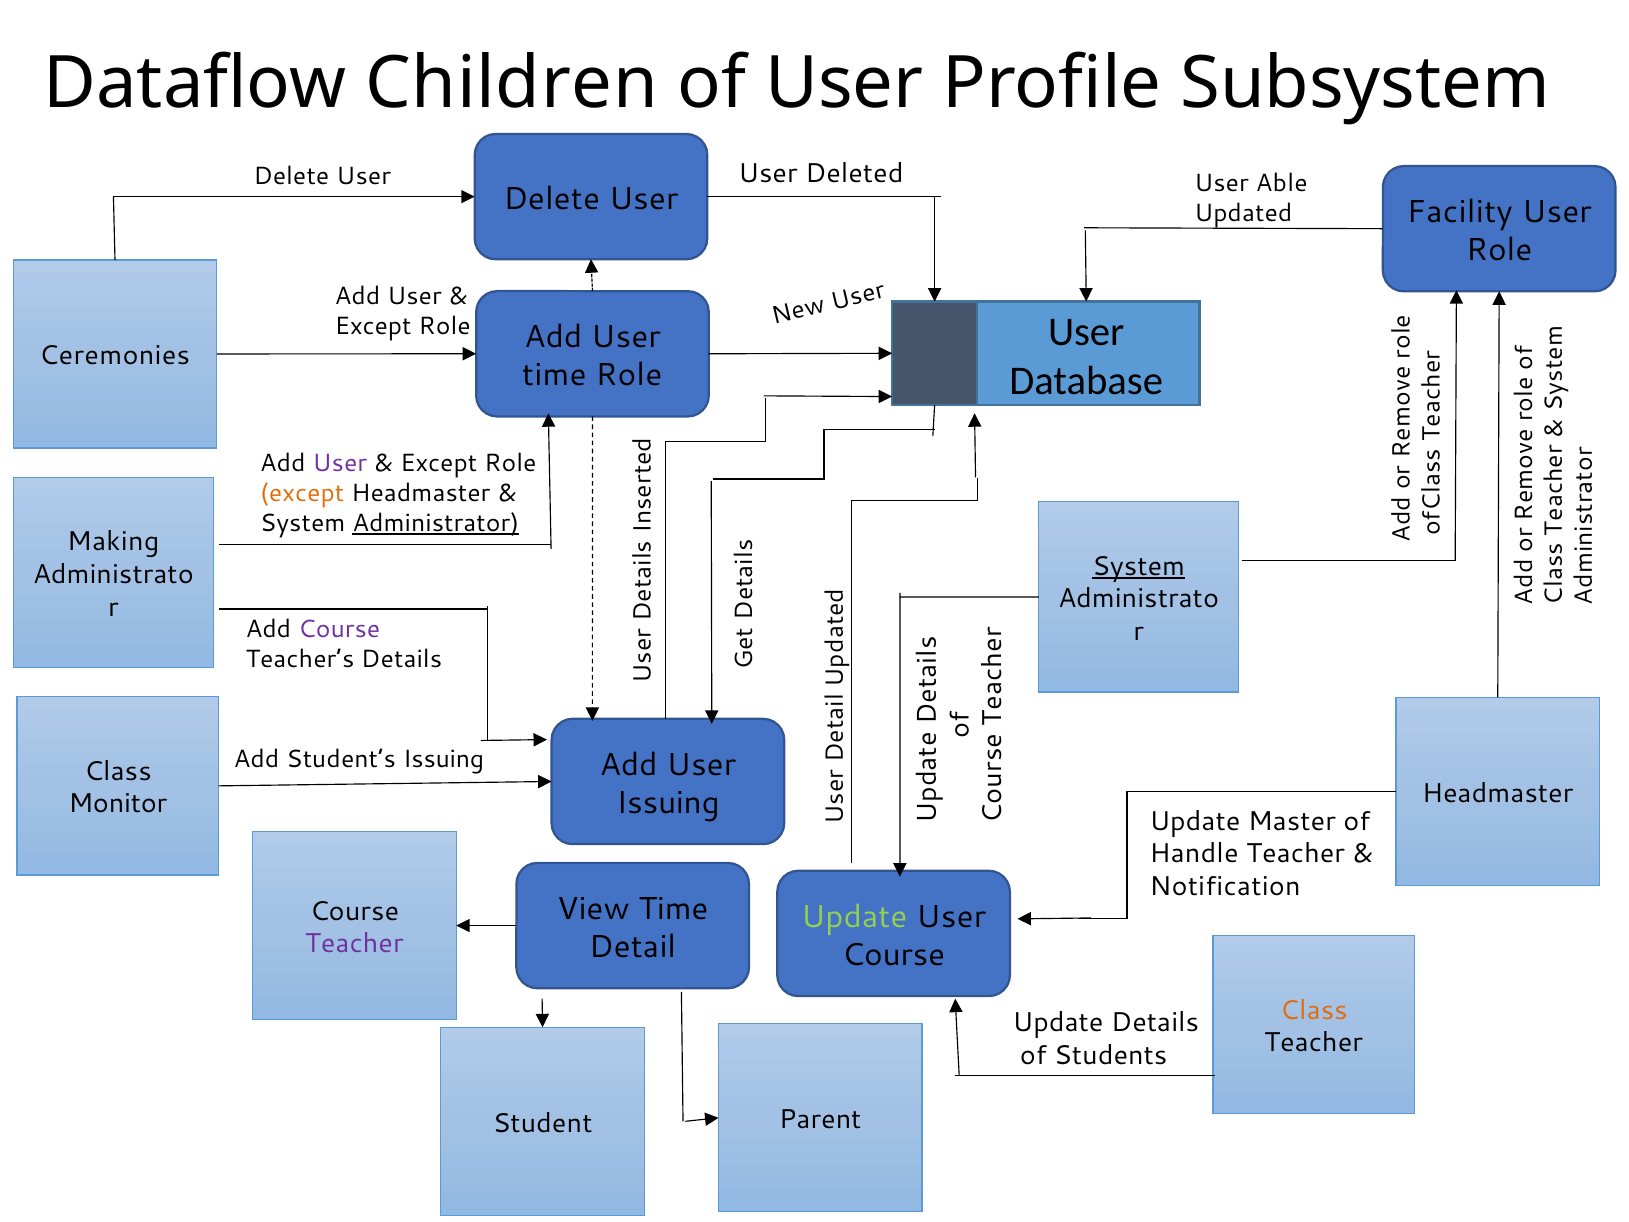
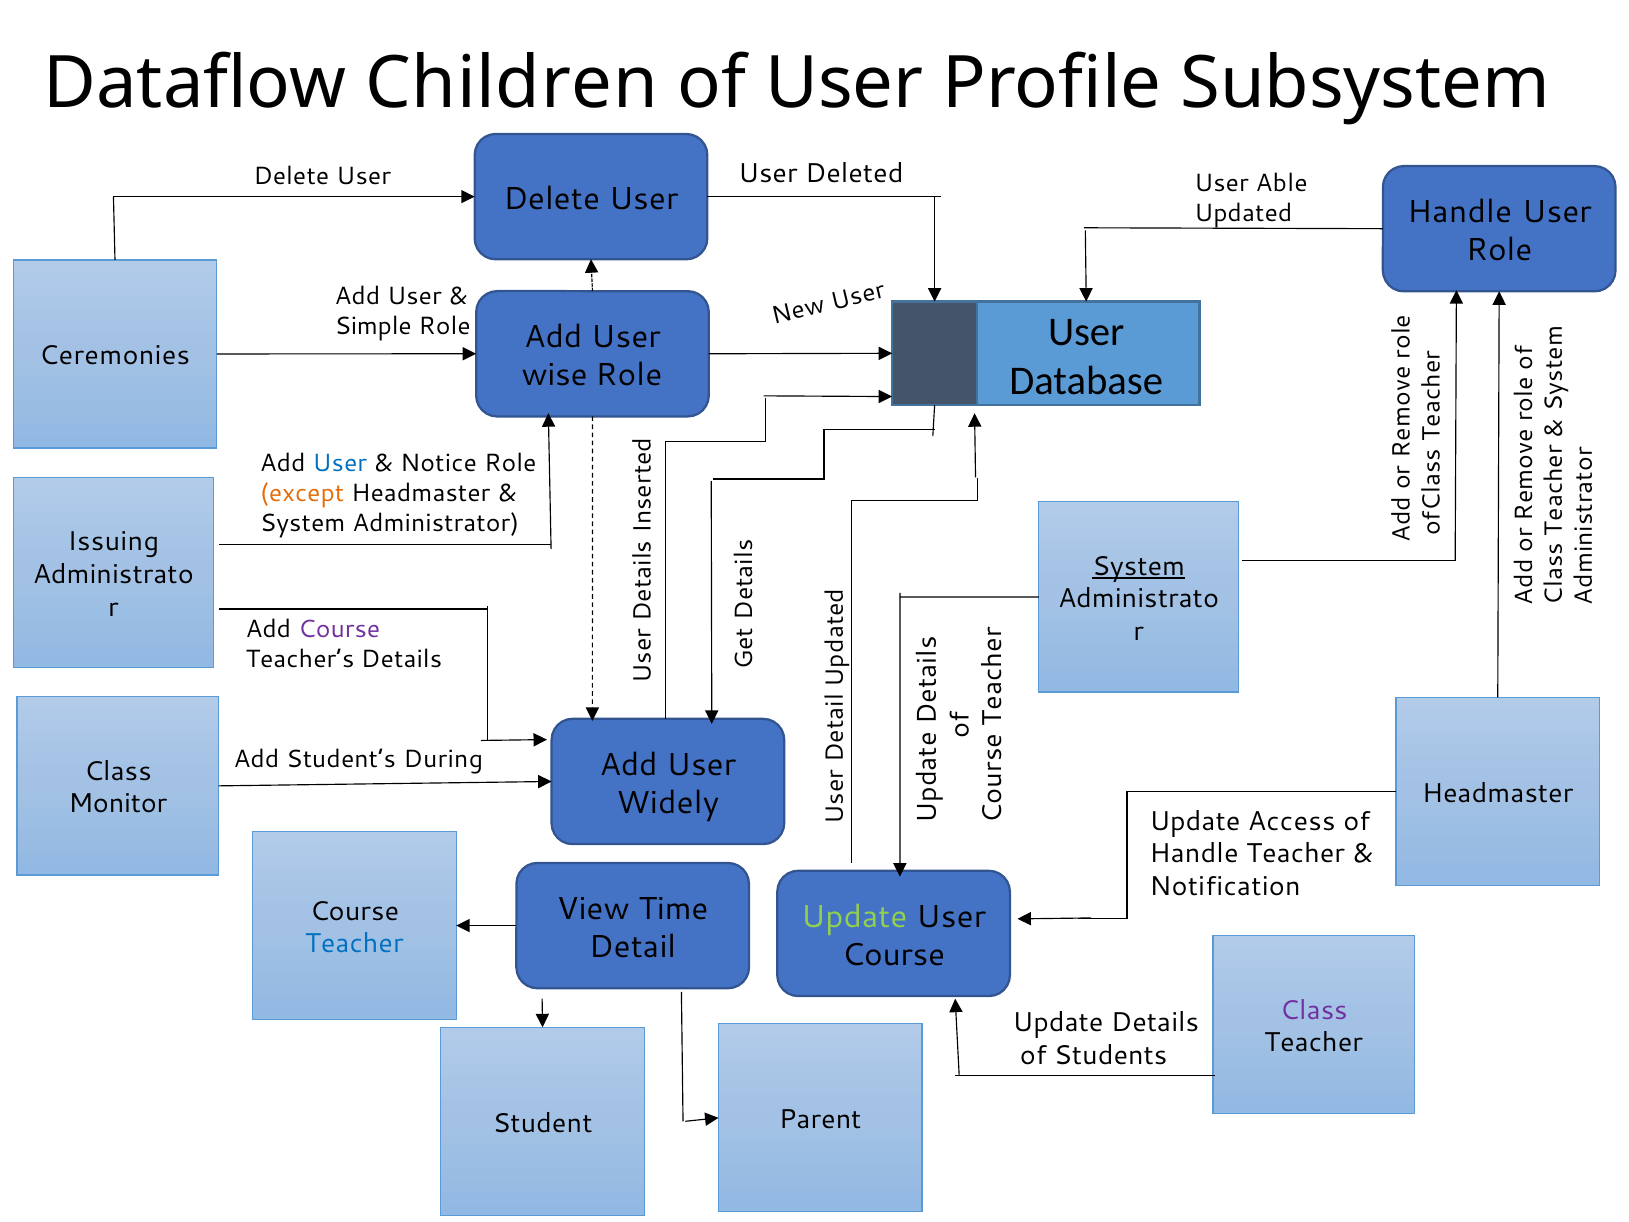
User Facility: Facility -> Handle
Except at (373, 326): Except -> Simple
time at (554, 375): time -> wise
User at (340, 463) colour: purple -> blue
Except at (439, 463): Except -> Notice
Administrator underline: present -> none
Making: Making -> Issuing
Student’s Issuing: Issuing -> During
Issuing at (668, 803): Issuing -> Widely
Master: Master -> Access
Teacher at (354, 944) colour: purple -> blue
Class at (1314, 1010) colour: orange -> purple
